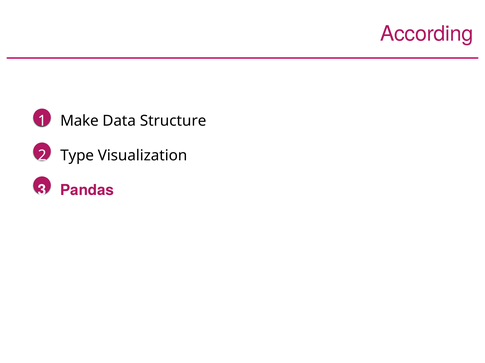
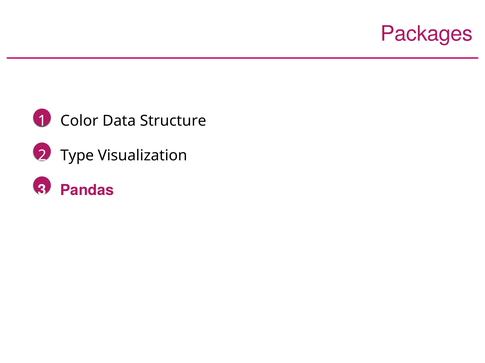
According: According -> Packages
Make: Make -> Color
